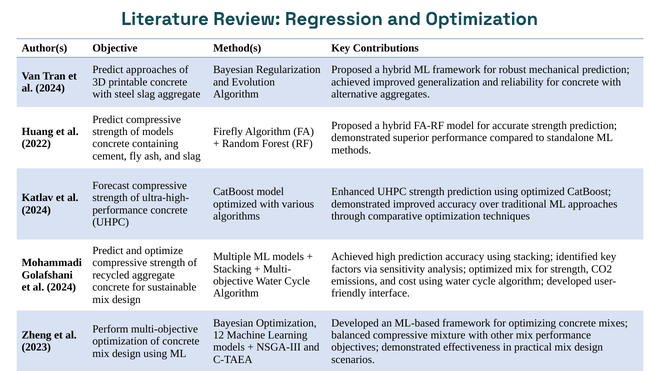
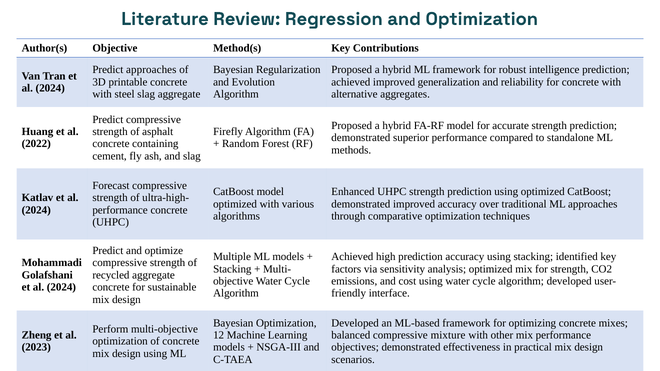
mechanical: mechanical -> intelligence
of models: models -> asphalt
